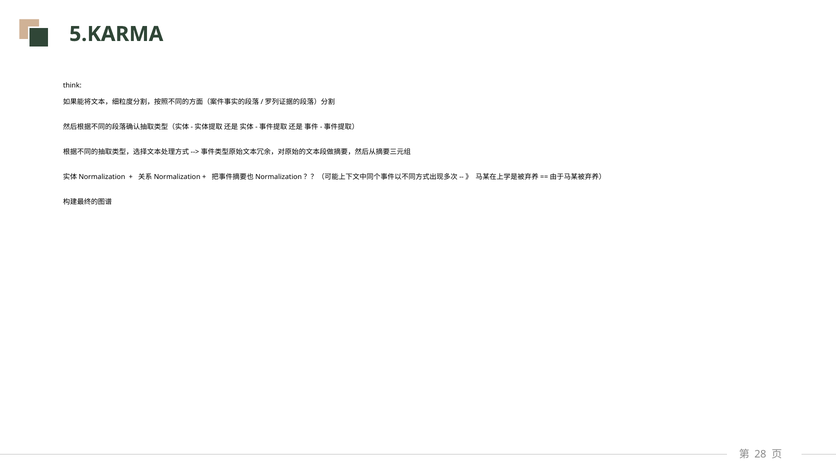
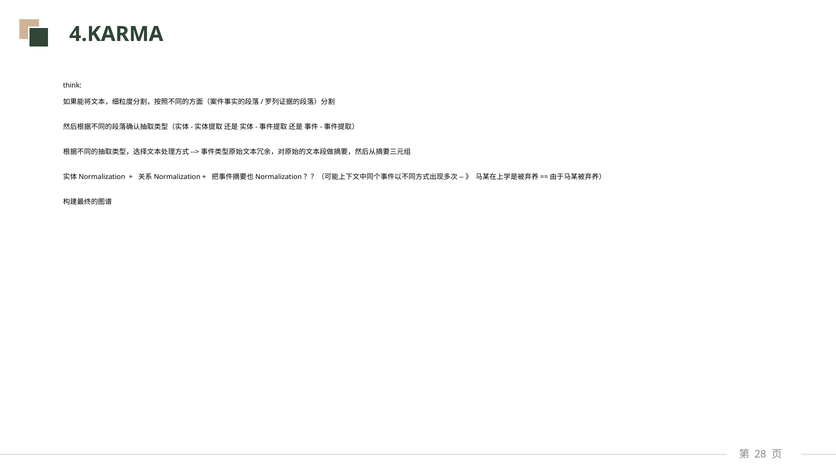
5.KARMA: 5.KARMA -> 4.KARMA
